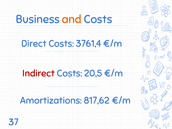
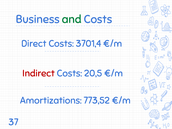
and colour: orange -> green
3761,4: 3761,4 -> 3701,4
817,62: 817,62 -> 773,52
